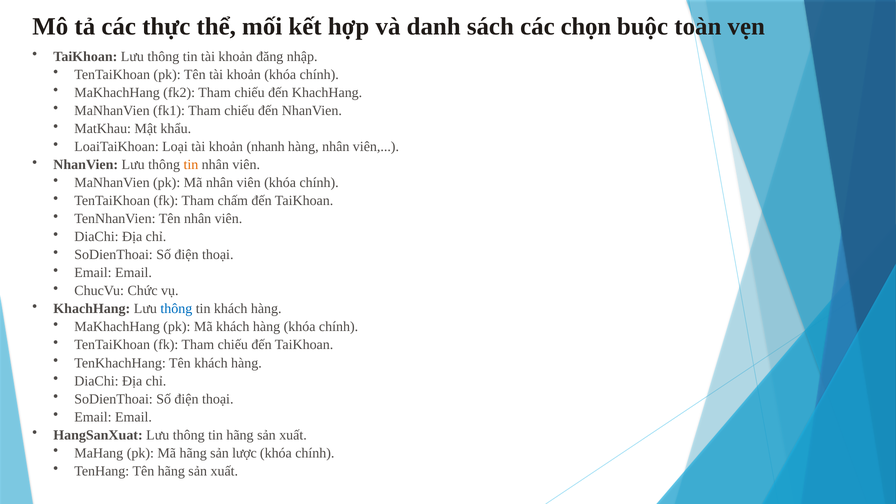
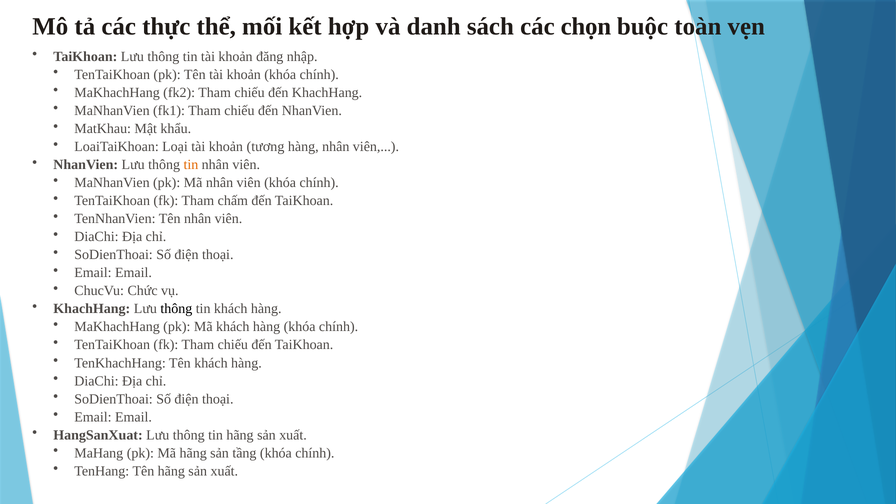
nhanh: nhanh -> tương
thông at (176, 309) colour: blue -> black
lược: lược -> tầng
